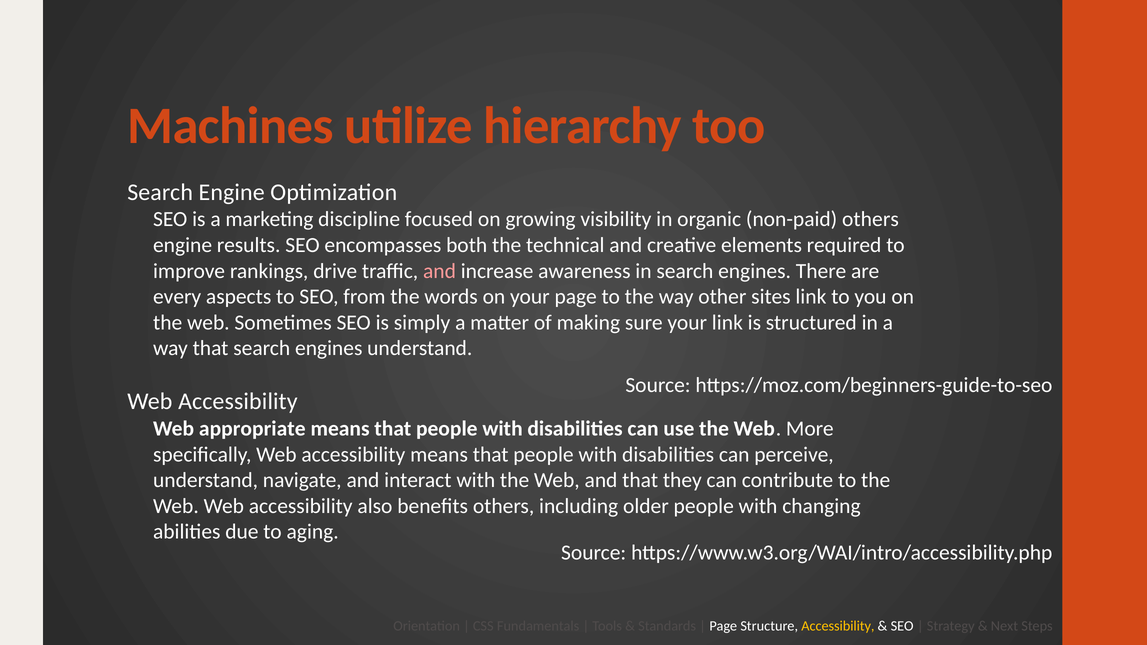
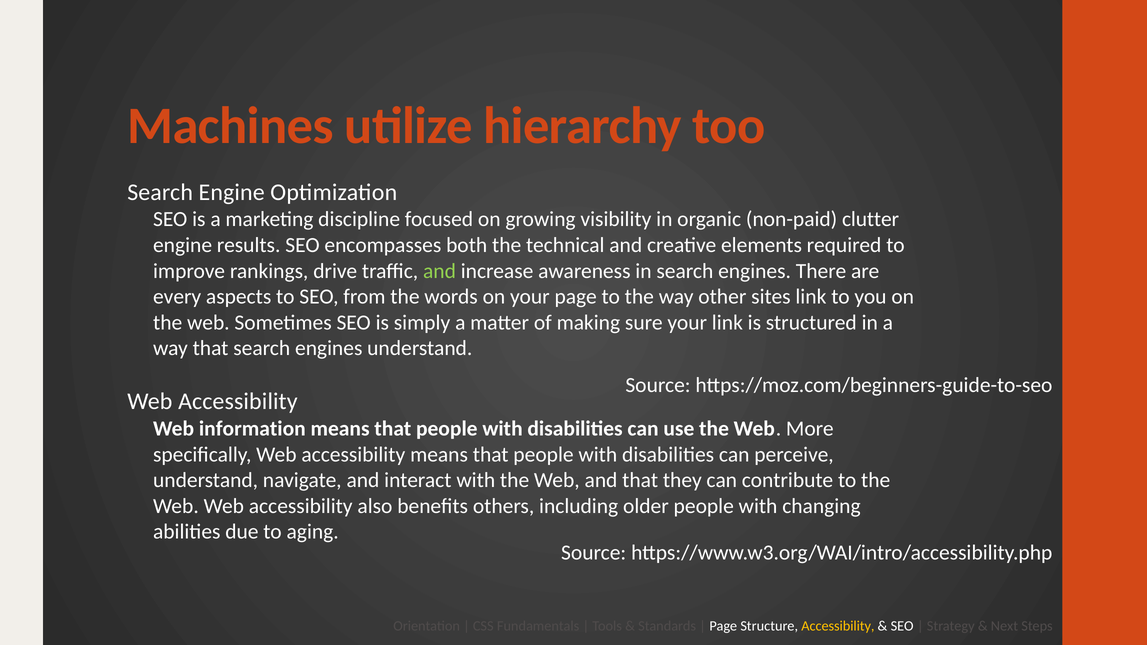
non-paid others: others -> clutter
and at (439, 271) colour: pink -> light green
appropriate: appropriate -> information
